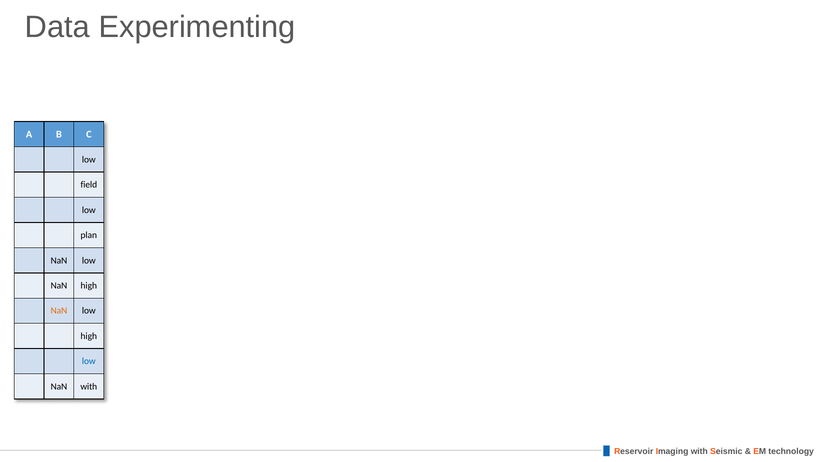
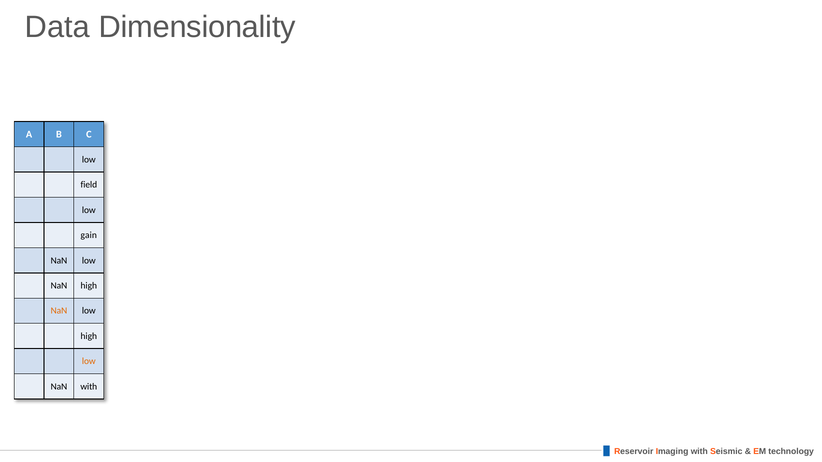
Experimenting: Experimenting -> Dimensionality
plan: plan -> gain
low at (89, 362) colour: blue -> orange
